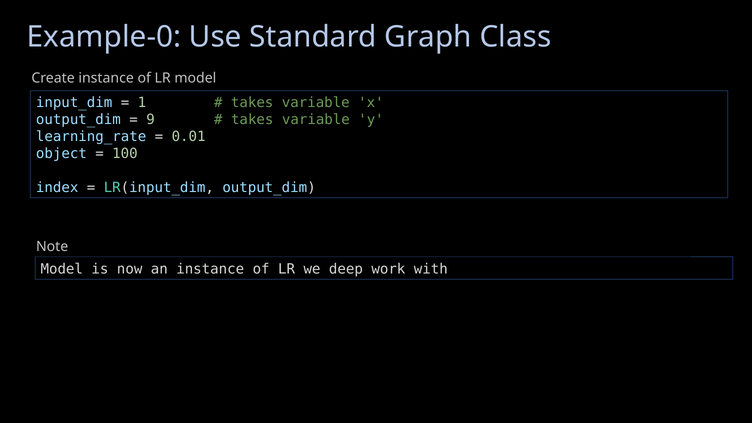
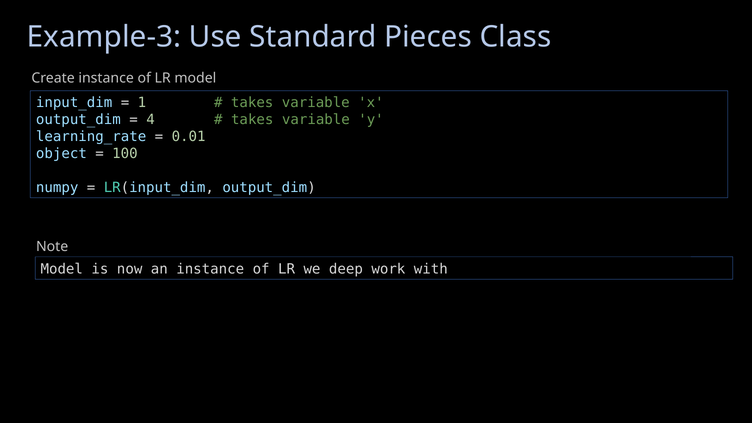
Example-0: Example-0 -> Example-3
Graph: Graph -> Pieces
9: 9 -> 4
index: index -> numpy
